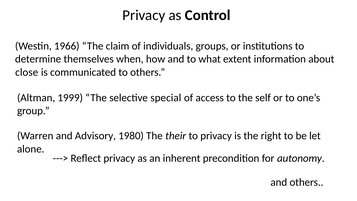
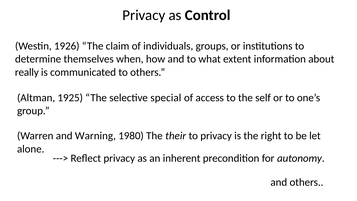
1966: 1966 -> 1926
close: close -> really
1999: 1999 -> 1925
Advisory: Advisory -> Warning
